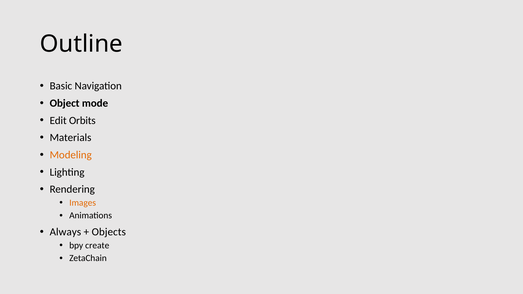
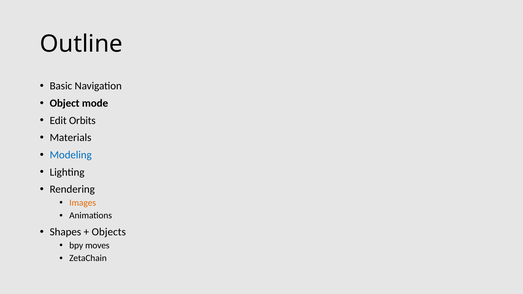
Modeling colour: orange -> blue
Always: Always -> Shapes
create: create -> moves
